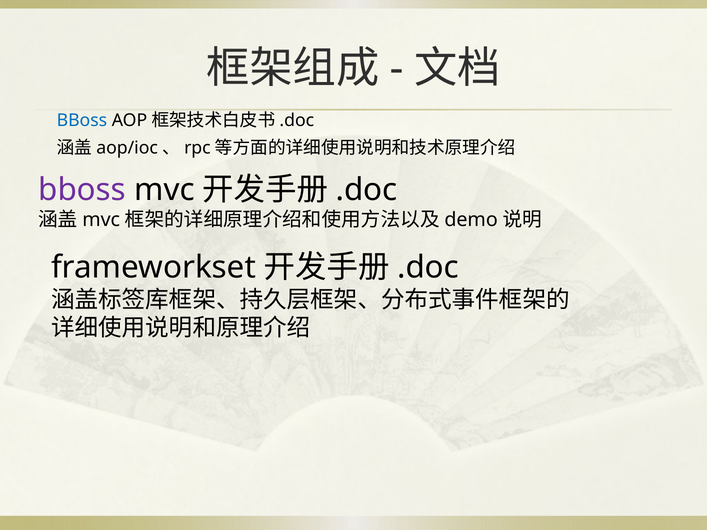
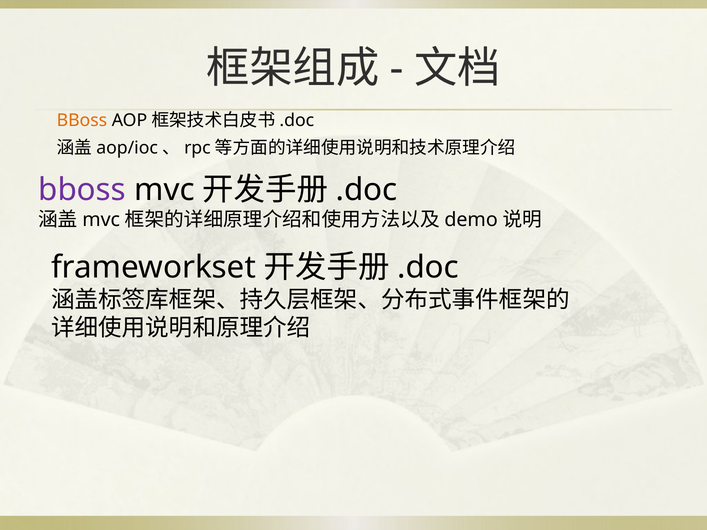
BBoss at (82, 120) colour: blue -> orange
